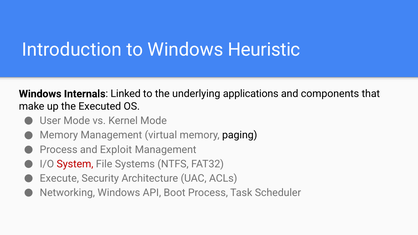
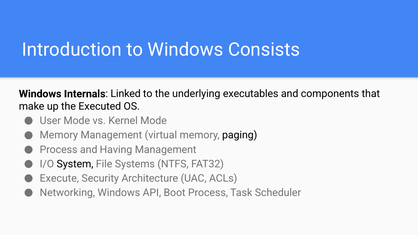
Heuristic: Heuristic -> Consists
applications: applications -> executables
Exploit: Exploit -> Having
System colour: red -> black
